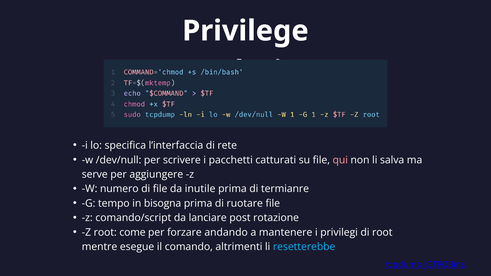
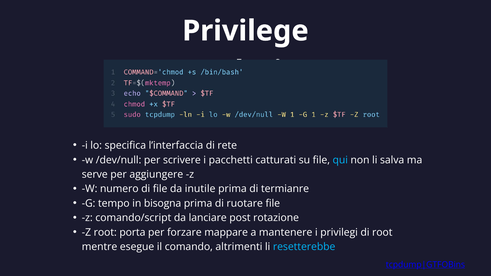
qui colour: pink -> light blue
come: come -> porta
andando: andando -> mappare
